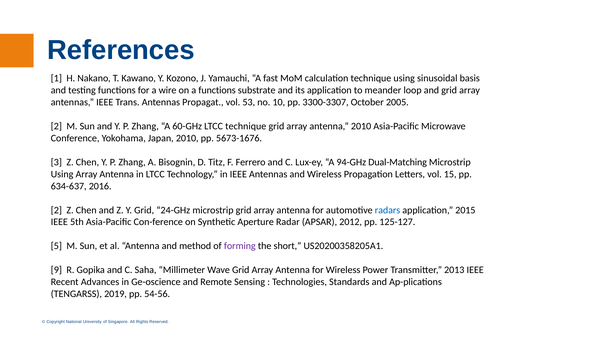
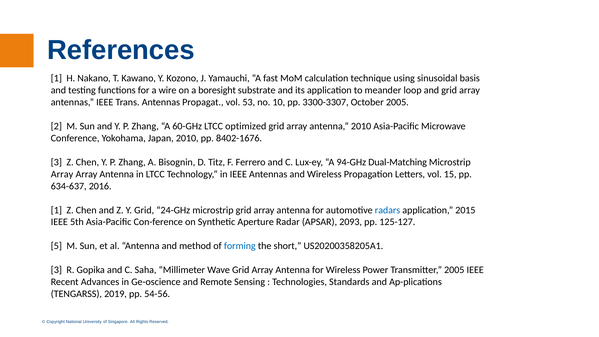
a functions: functions -> boresight
LTCC technique: technique -> optimized
5673-1676: 5673-1676 -> 8402-1676
Using at (62, 174): Using -> Array
2 at (56, 210): 2 -> 1
2012: 2012 -> 2093
forming colour: purple -> blue
9 at (56, 270): 9 -> 3
Transmitter 2013: 2013 -> 2005
